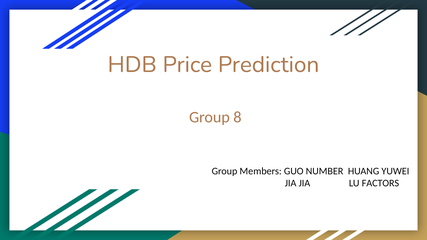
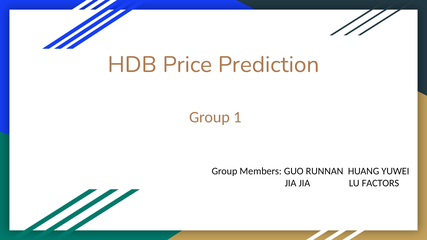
8: 8 -> 1
NUMBER: NUMBER -> RUNNAN
